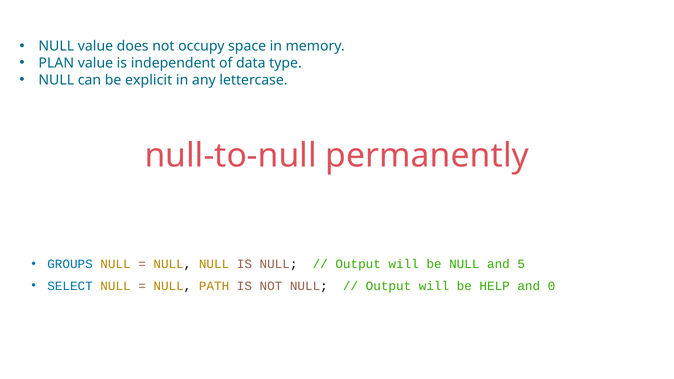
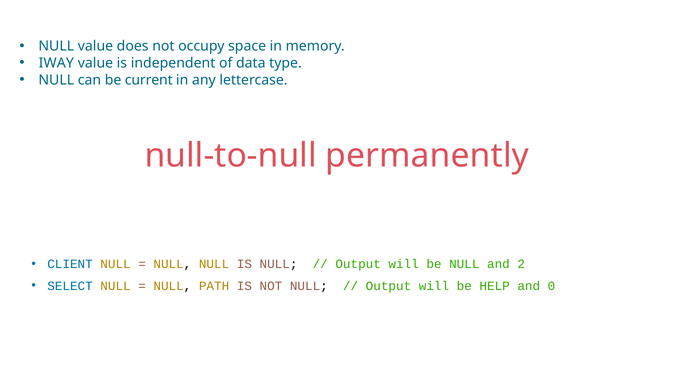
PLAN: PLAN -> IWAY
explicit: explicit -> current
GROUPS: GROUPS -> CLIENT
5: 5 -> 2
